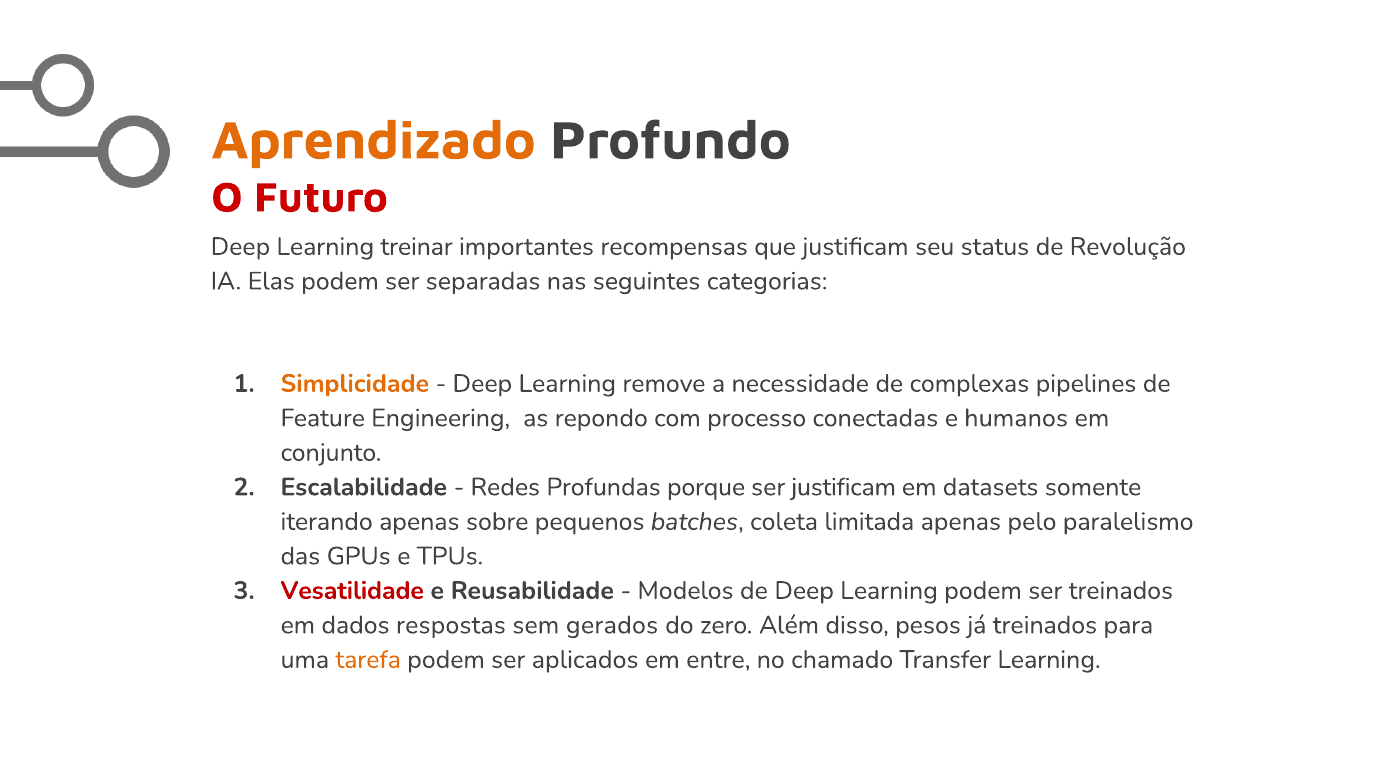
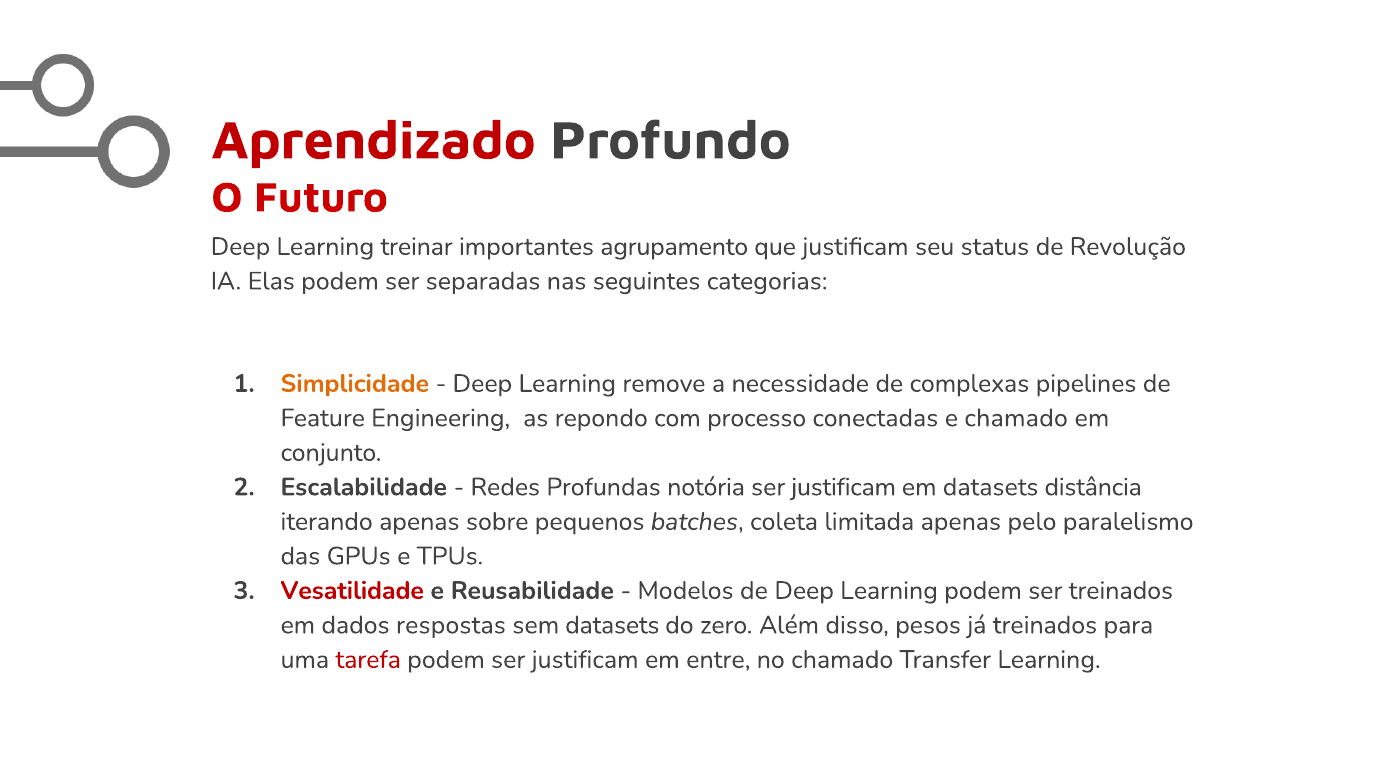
Aprendizado colour: orange -> red
recompensas: recompensas -> agrupamento
e humanos: humanos -> chamado
porque: porque -> notória
somente: somente -> distância
sem gerados: gerados -> datasets
tarefa colour: orange -> red
podem ser aplicados: aplicados -> justificam
